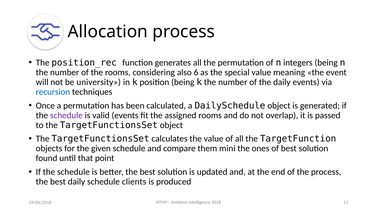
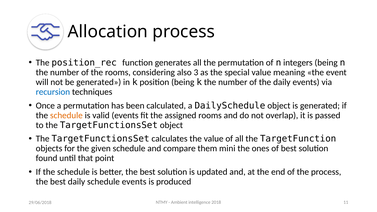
6: 6 -> 3
be university: university -> generated
schedule at (66, 115) colour: purple -> orange
schedule clients: clients -> events
